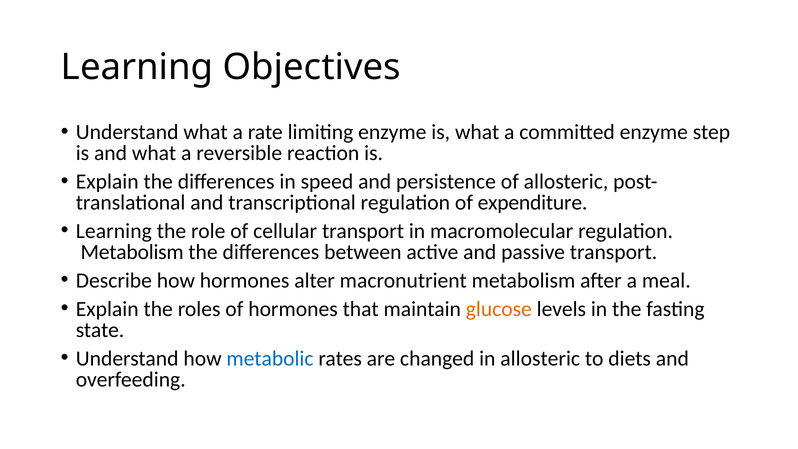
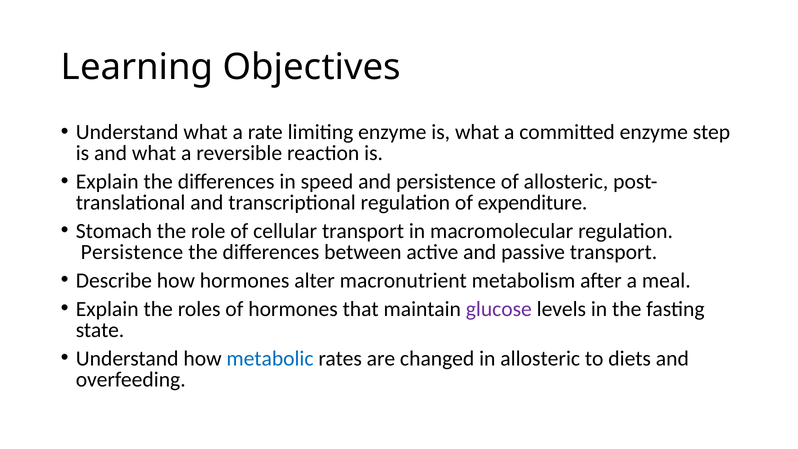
Learning at (114, 231): Learning -> Stomach
Metabolism at (132, 252): Metabolism -> Persistence
glucose colour: orange -> purple
